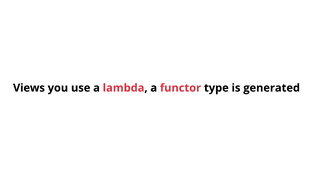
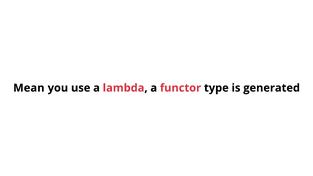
Views: Views -> Mean
